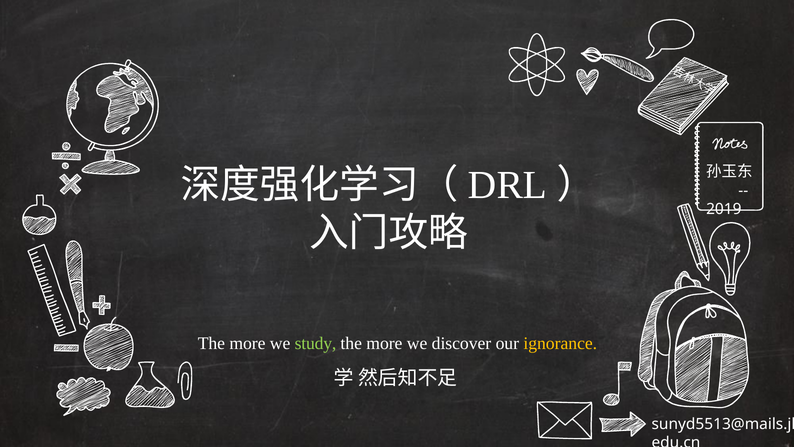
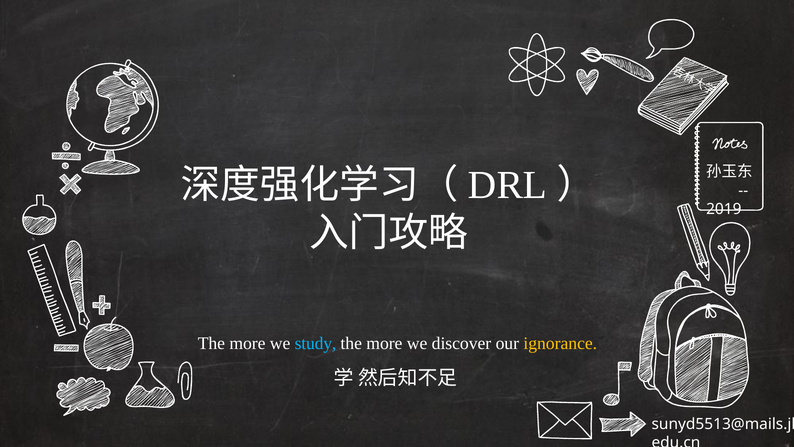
study colour: light green -> light blue
